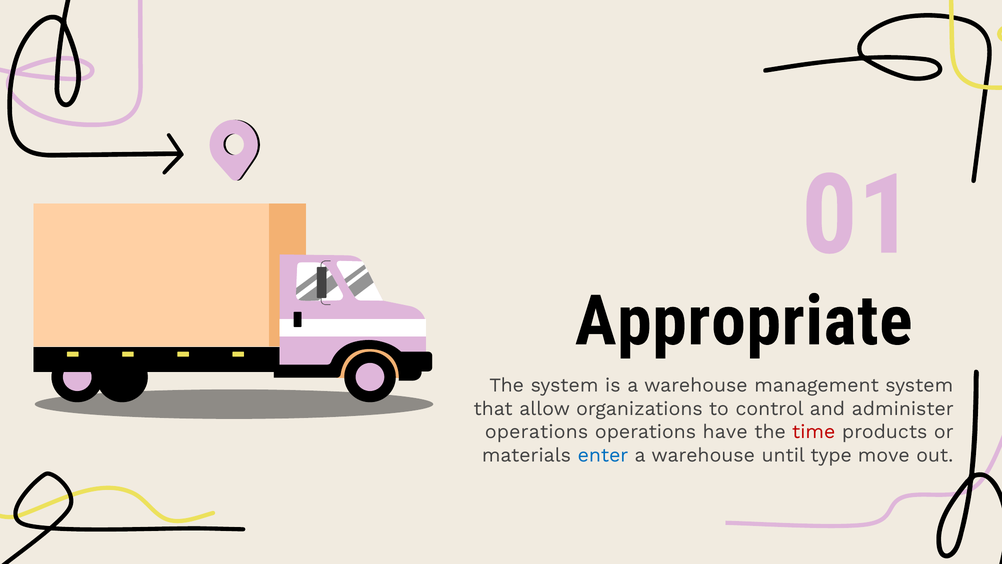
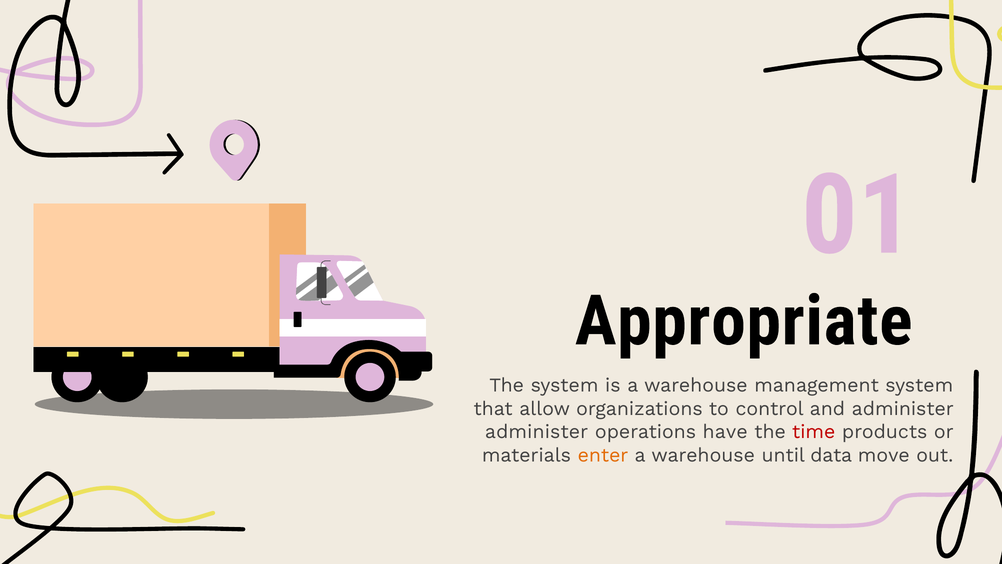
operations at (537, 432): operations -> administer
enter colour: blue -> orange
type: type -> data
